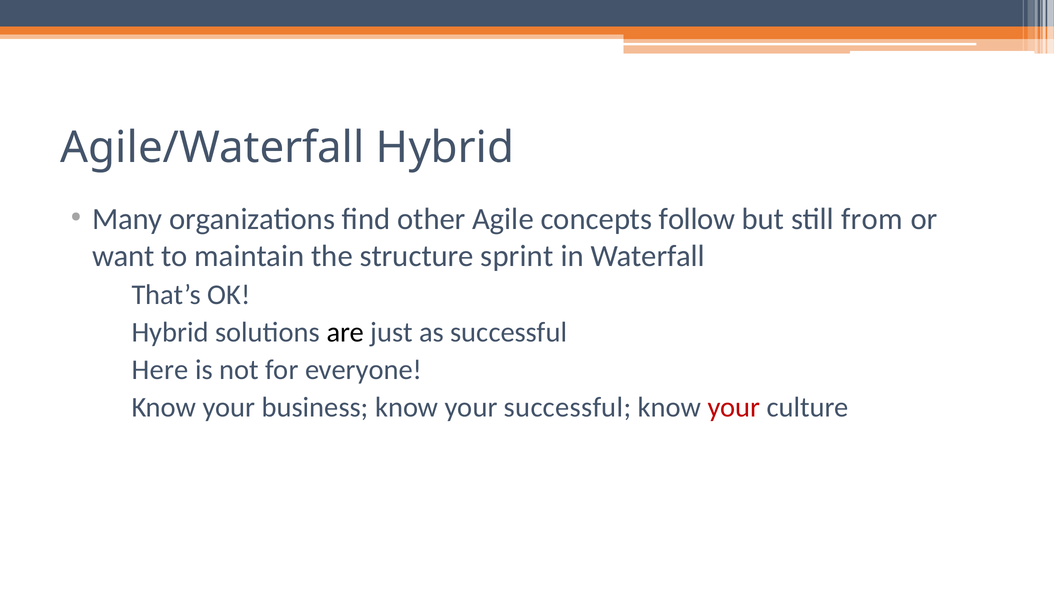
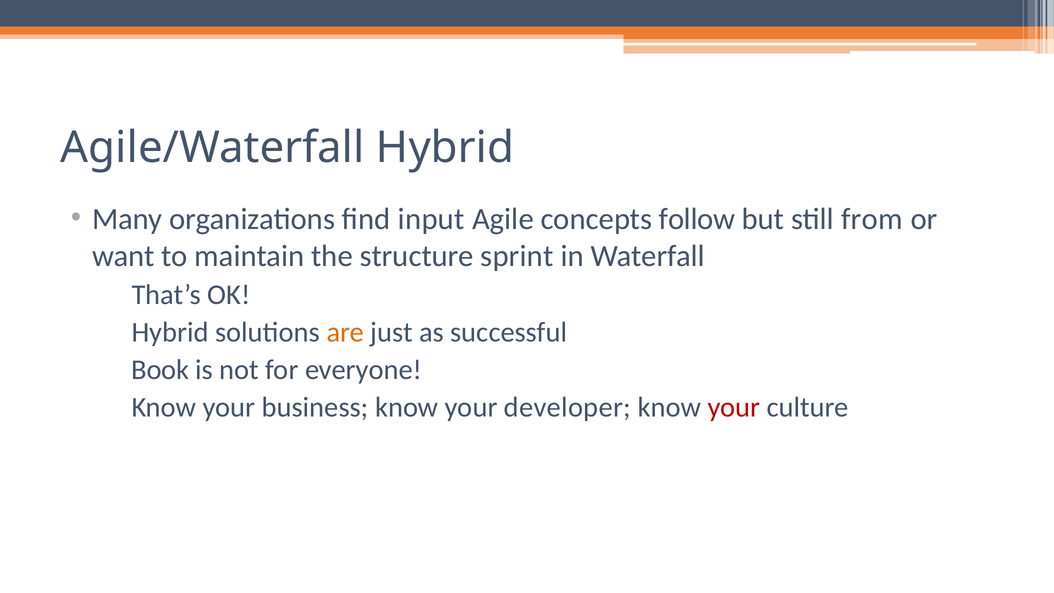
other: other -> input
are colour: black -> orange
Here: Here -> Book
your successful: successful -> developer
